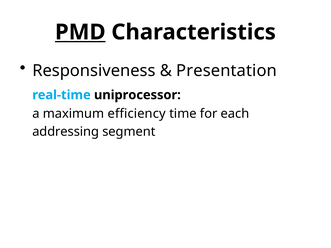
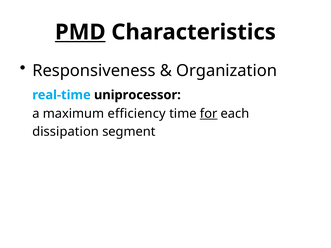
Presentation: Presentation -> Organization
for underline: none -> present
addressing: addressing -> dissipation
